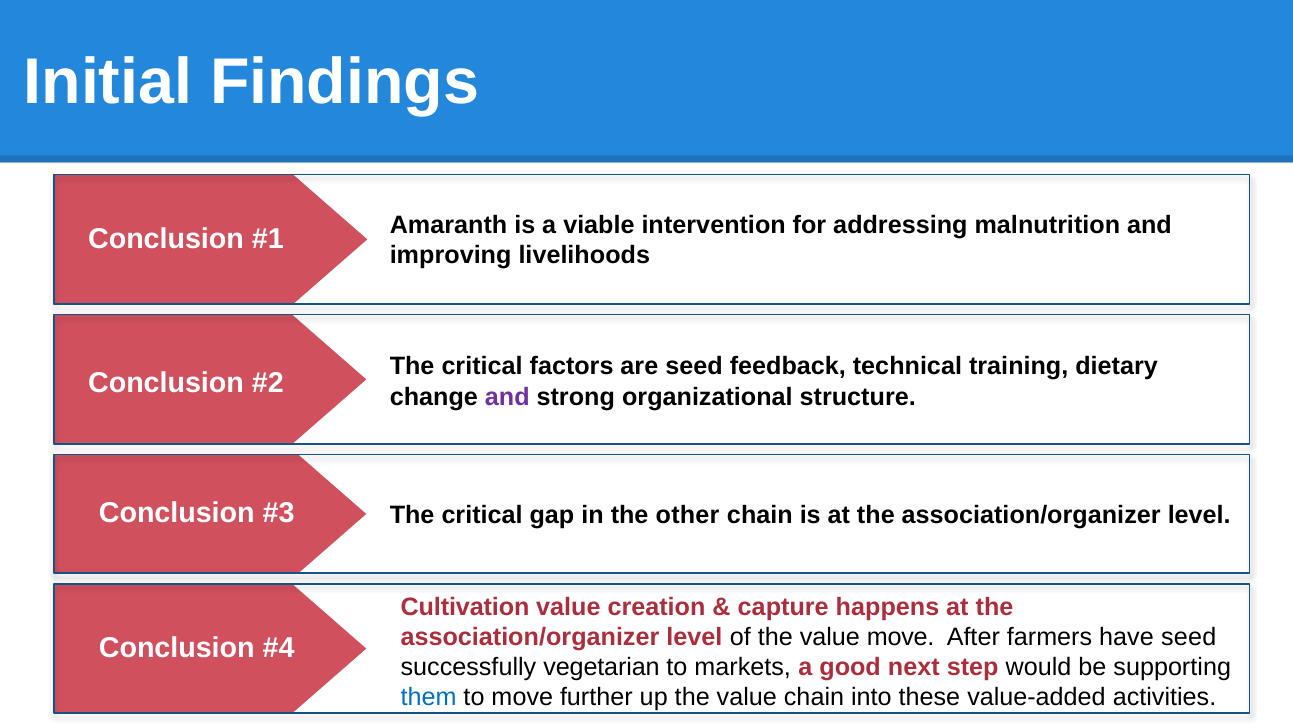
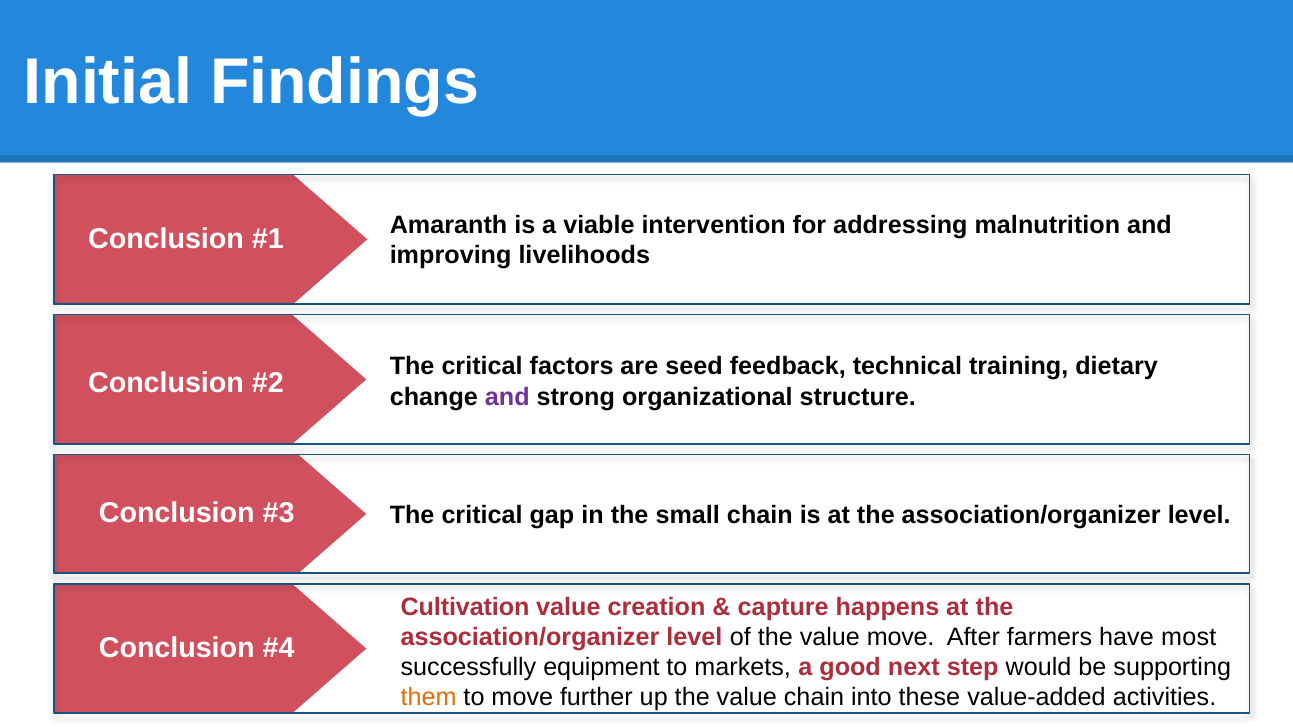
other: other -> small
have seed: seed -> most
vegetarian: vegetarian -> equipment
them colour: blue -> orange
